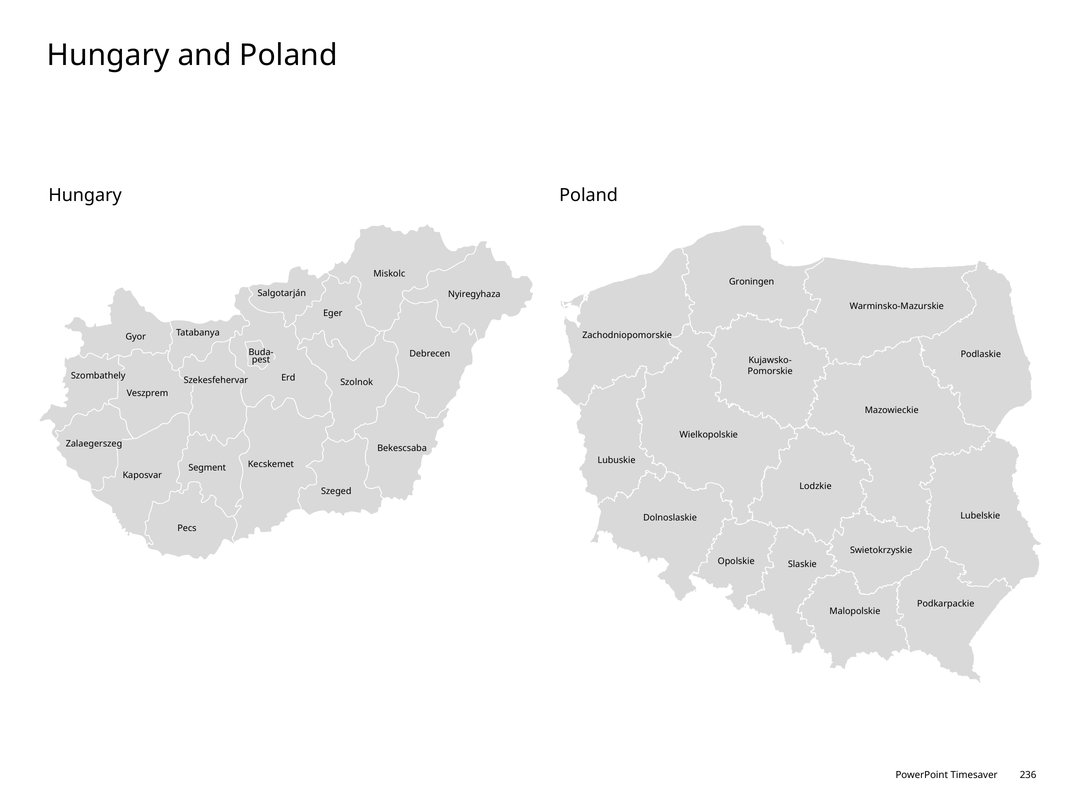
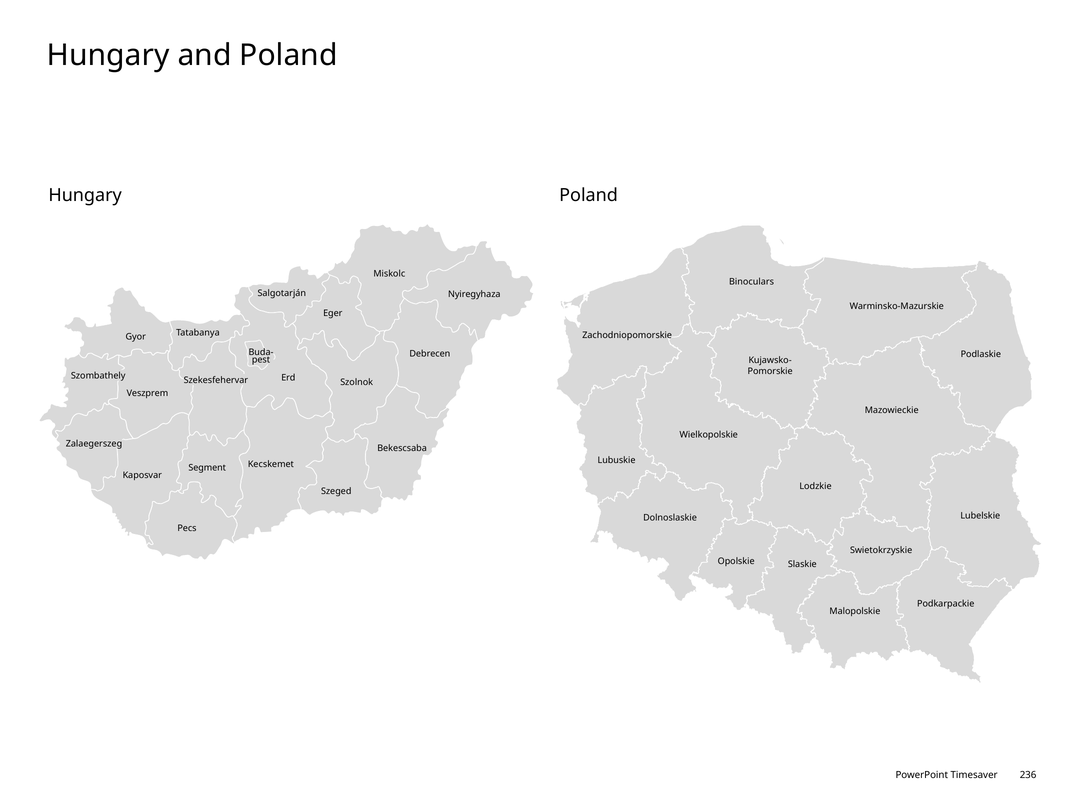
Groningen: Groningen -> Binoculars
